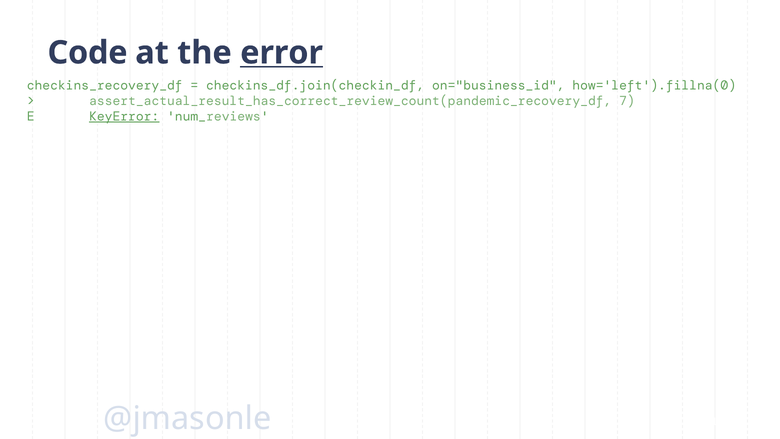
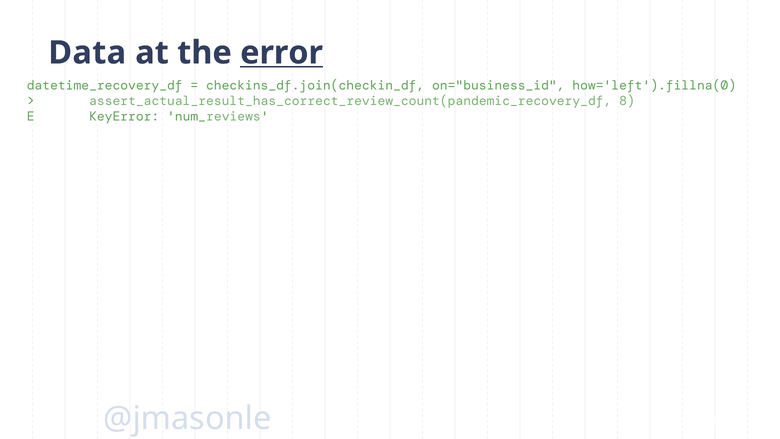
Code: Code -> Data
checkins_recovery_df: checkins_recovery_df -> datetime_recovery_df
7: 7 -> 8
KeyError underline: present -> none
